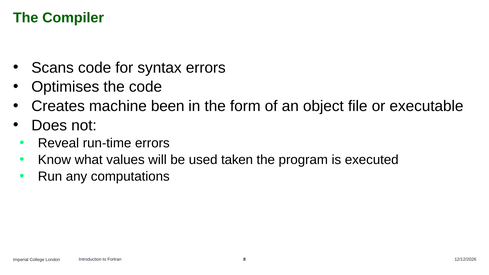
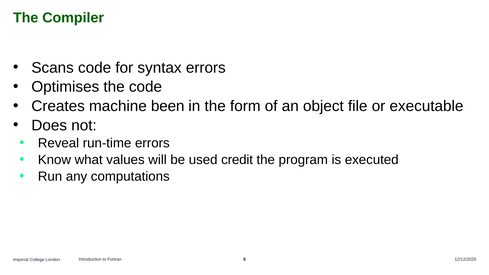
taken: taken -> credit
